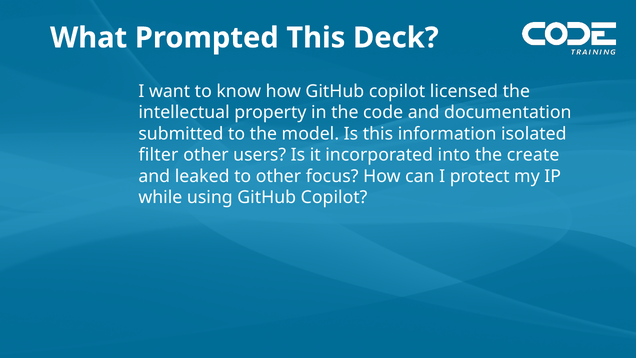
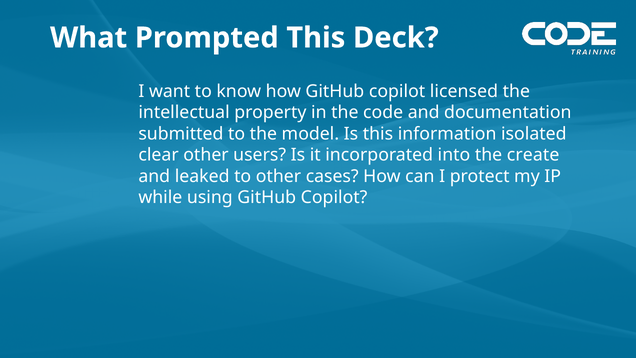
filter: filter -> clear
focus: focus -> cases
